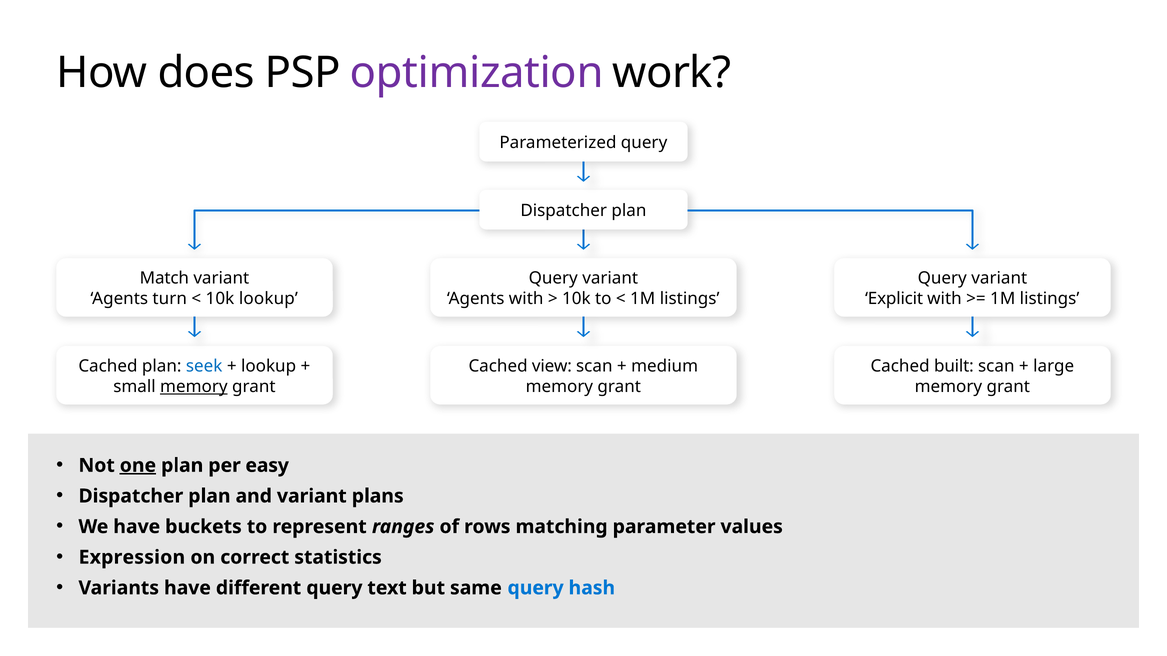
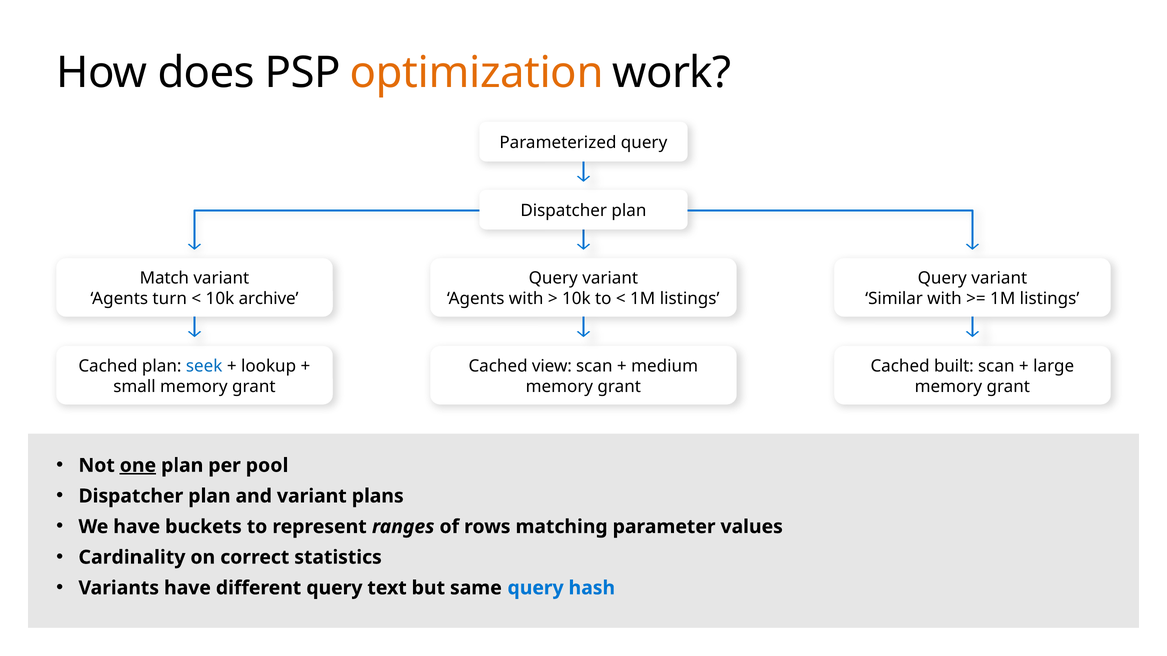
optimization colour: purple -> orange
10k lookup: lookup -> archive
Explicit: Explicit -> Similar
memory at (194, 387) underline: present -> none
easy: easy -> pool
Expression: Expression -> Cardinality
